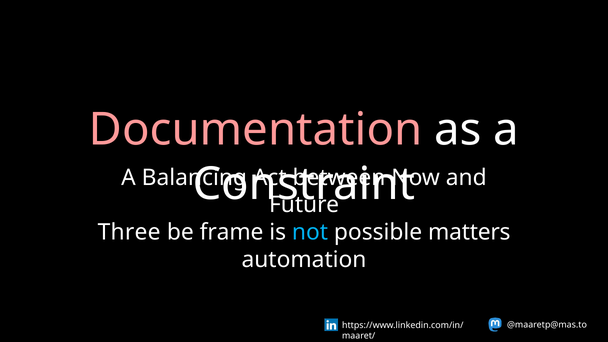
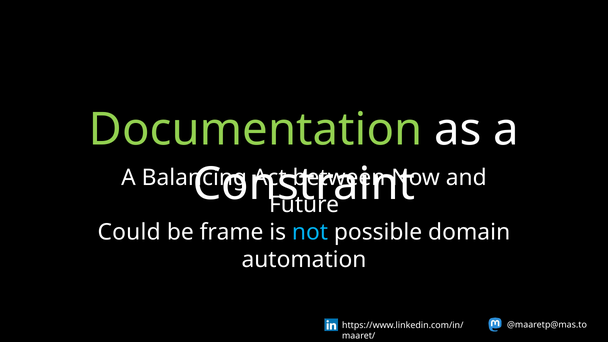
Documentation colour: pink -> light green
Three: Three -> Could
matters: matters -> domain
